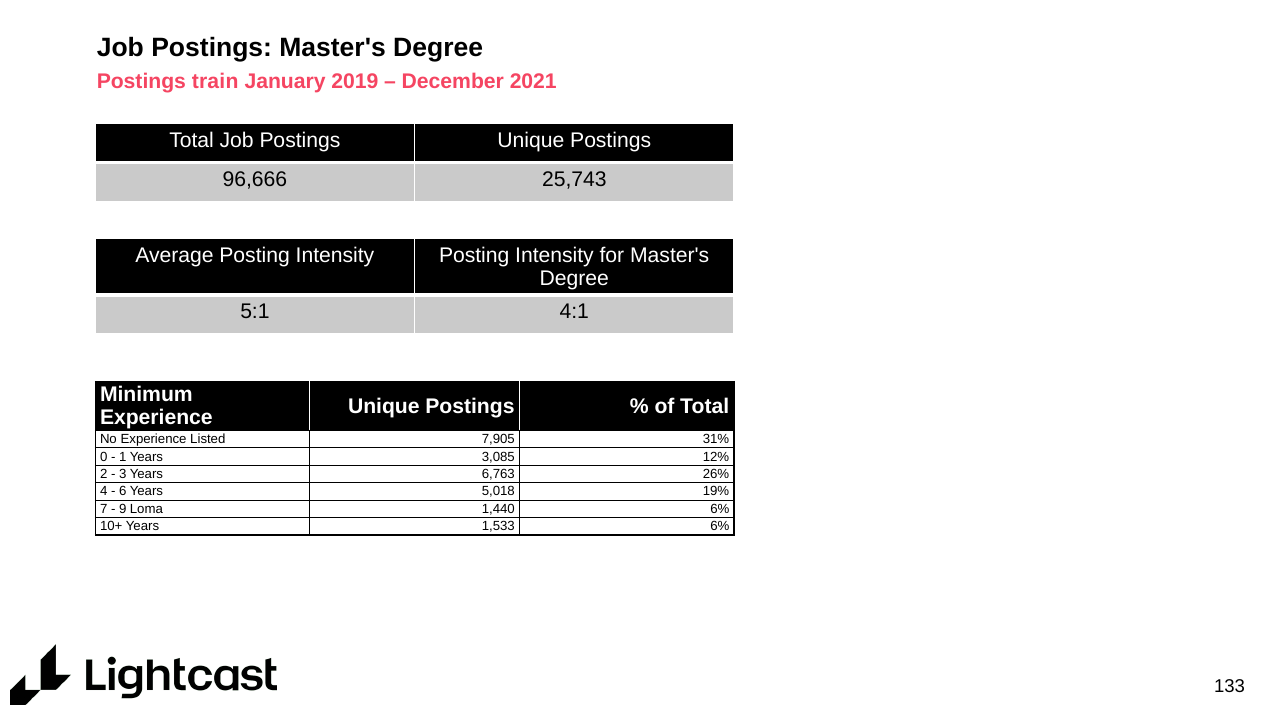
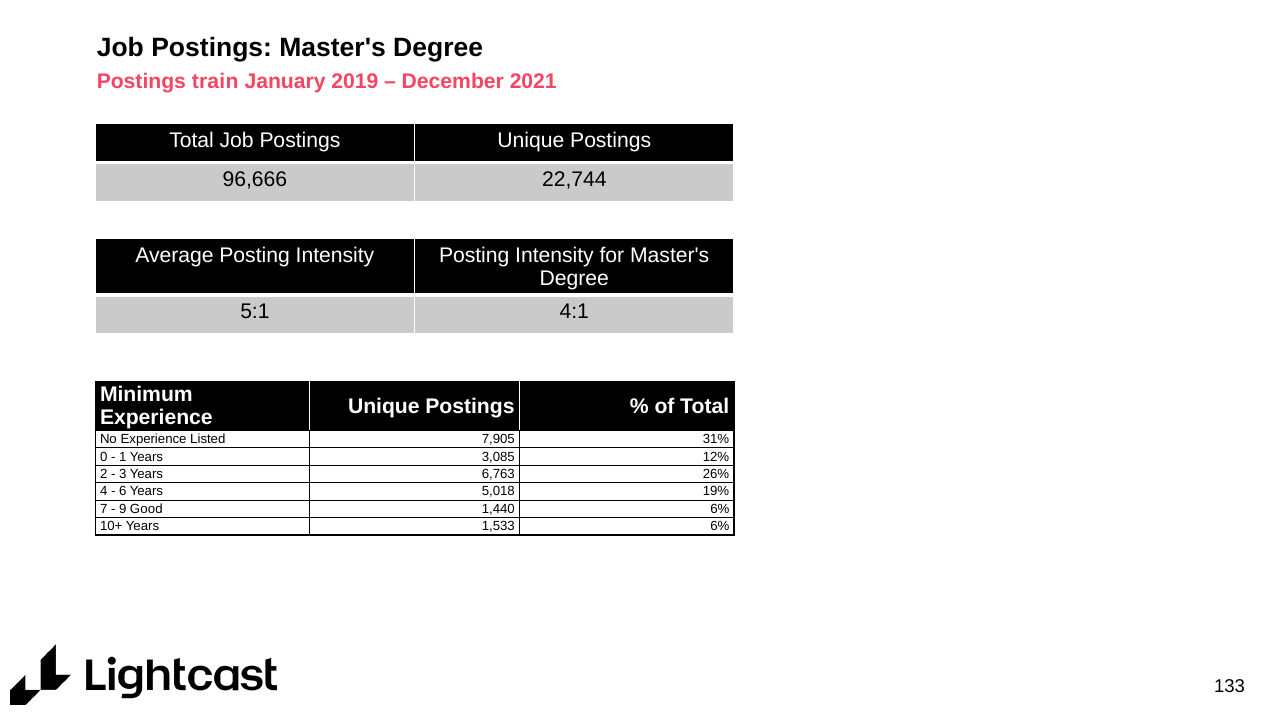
25,743: 25,743 -> 22,744
Loma: Loma -> Good
